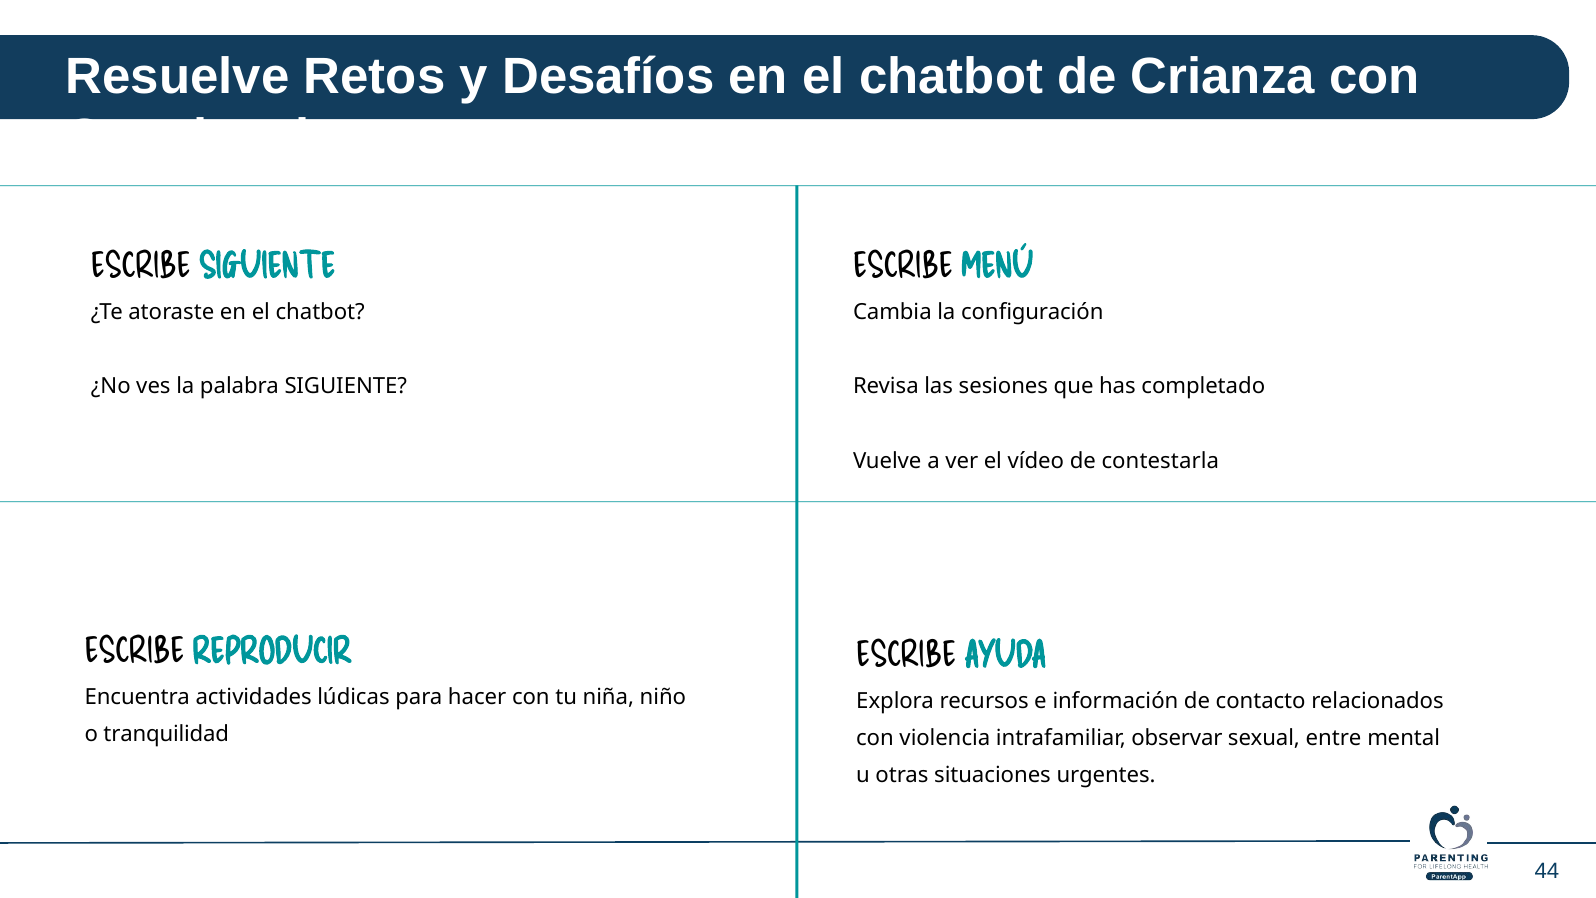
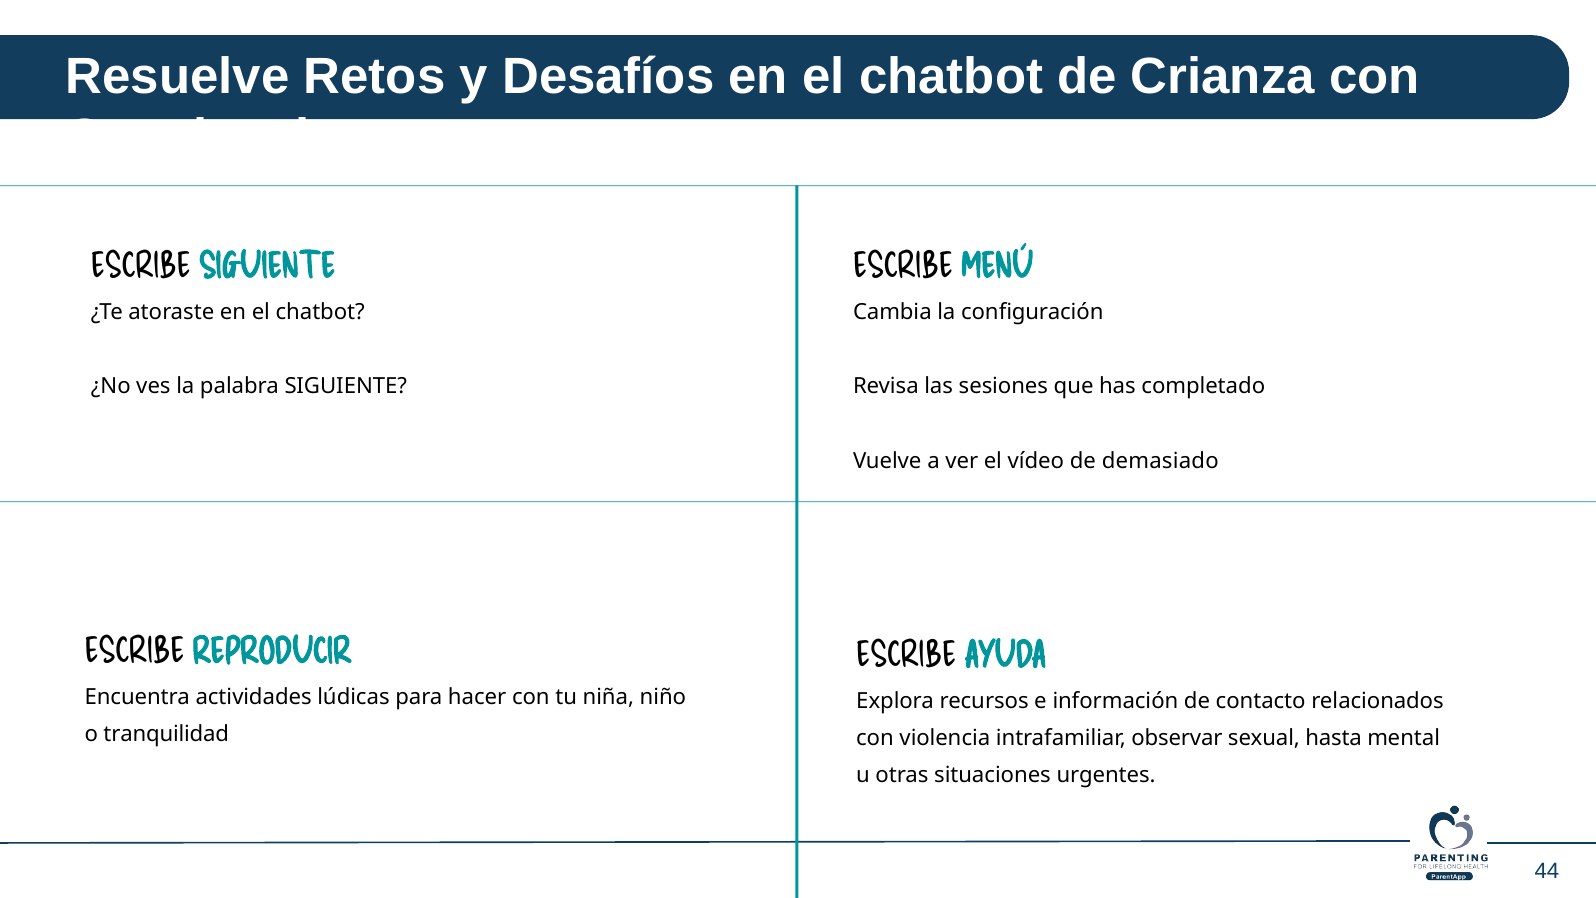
contestarla: contestarla -> demasiado
entre: entre -> hasta
